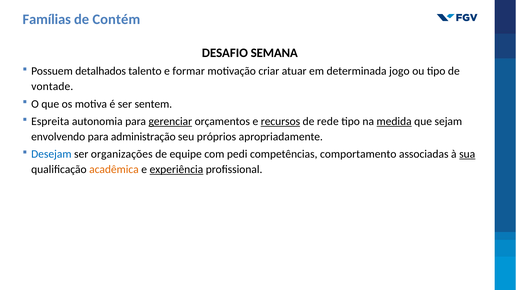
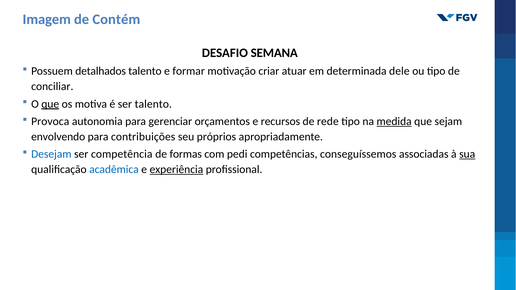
Famílias: Famílias -> Imagem
jogo: jogo -> dele
vontade: vontade -> conciliar
que at (50, 104) underline: none -> present
ser sentem: sentem -> talento
Espreita: Espreita -> Provoca
gerenciar underline: present -> none
recursos underline: present -> none
administração: administração -> contribuições
organizações: organizações -> competência
equipe: equipe -> formas
comportamento: comportamento -> conseguíssemos
acadêmica colour: orange -> blue
